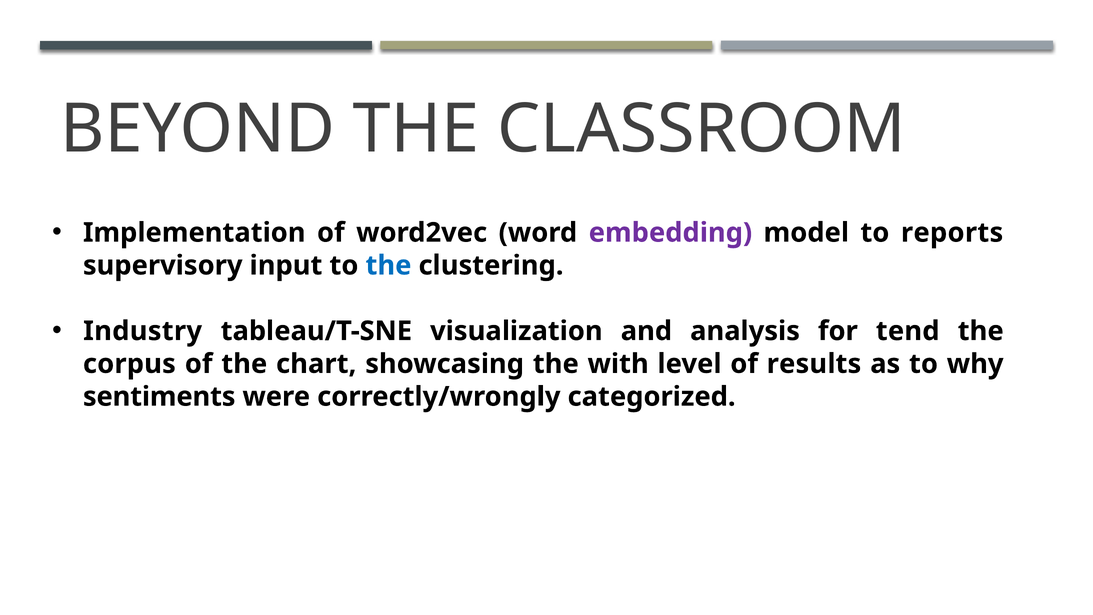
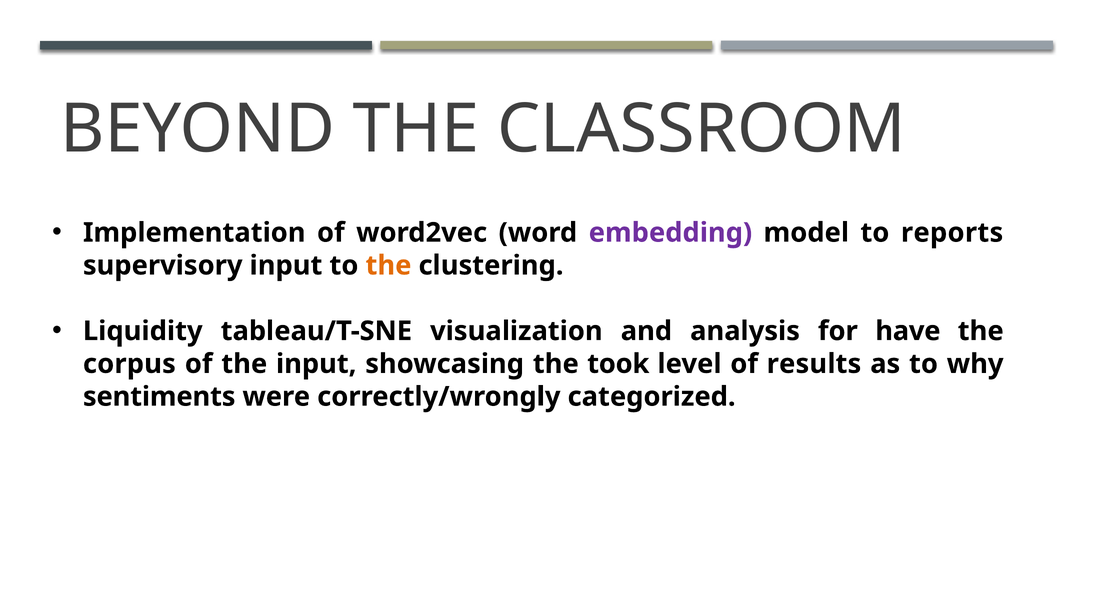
the at (389, 265) colour: blue -> orange
Industry: Industry -> Liquidity
tend: tend -> have
the chart: chart -> input
with: with -> took
